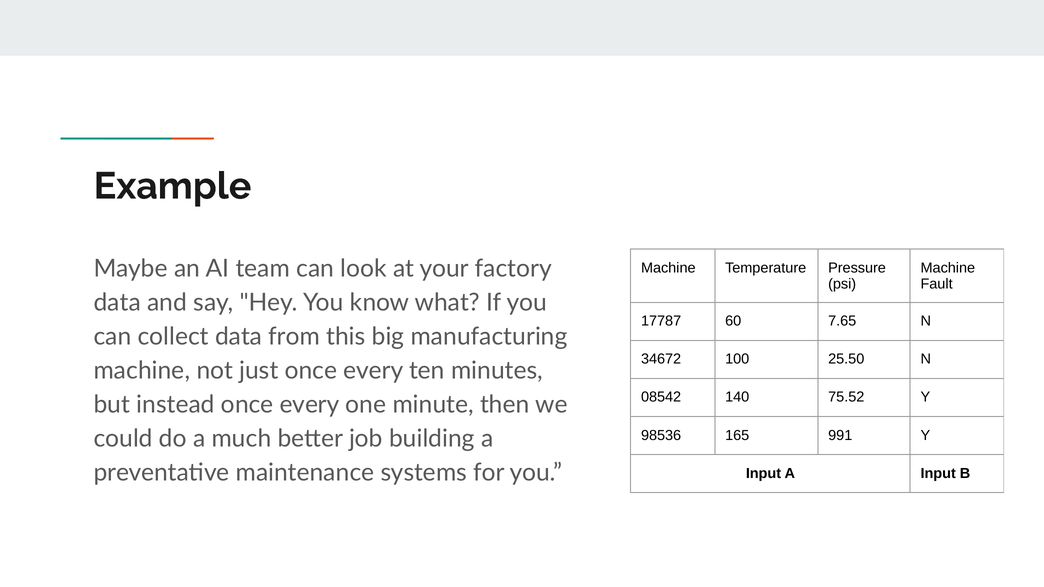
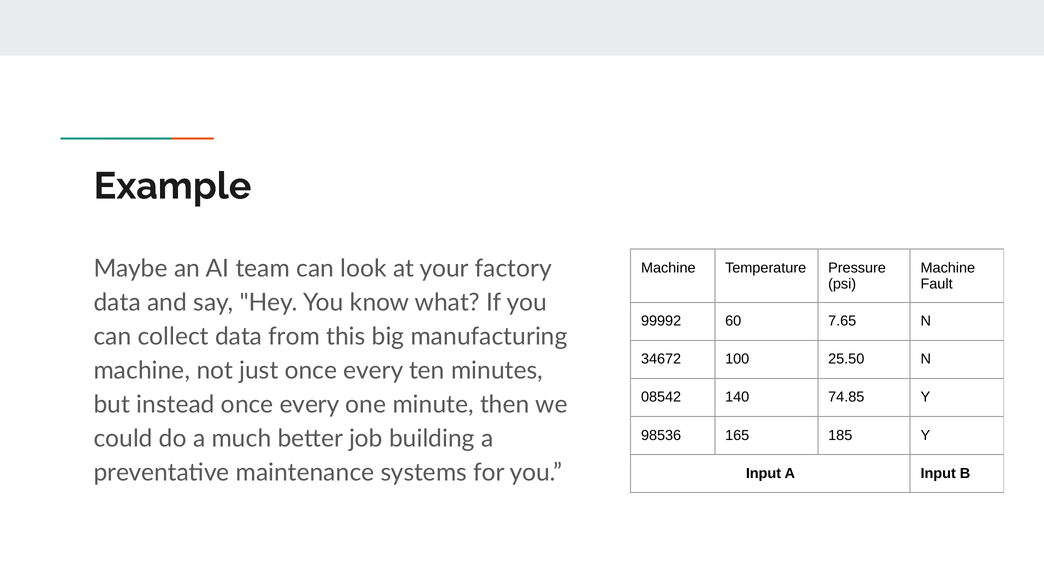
17787: 17787 -> 99992
75.52: 75.52 -> 74.85
991: 991 -> 185
